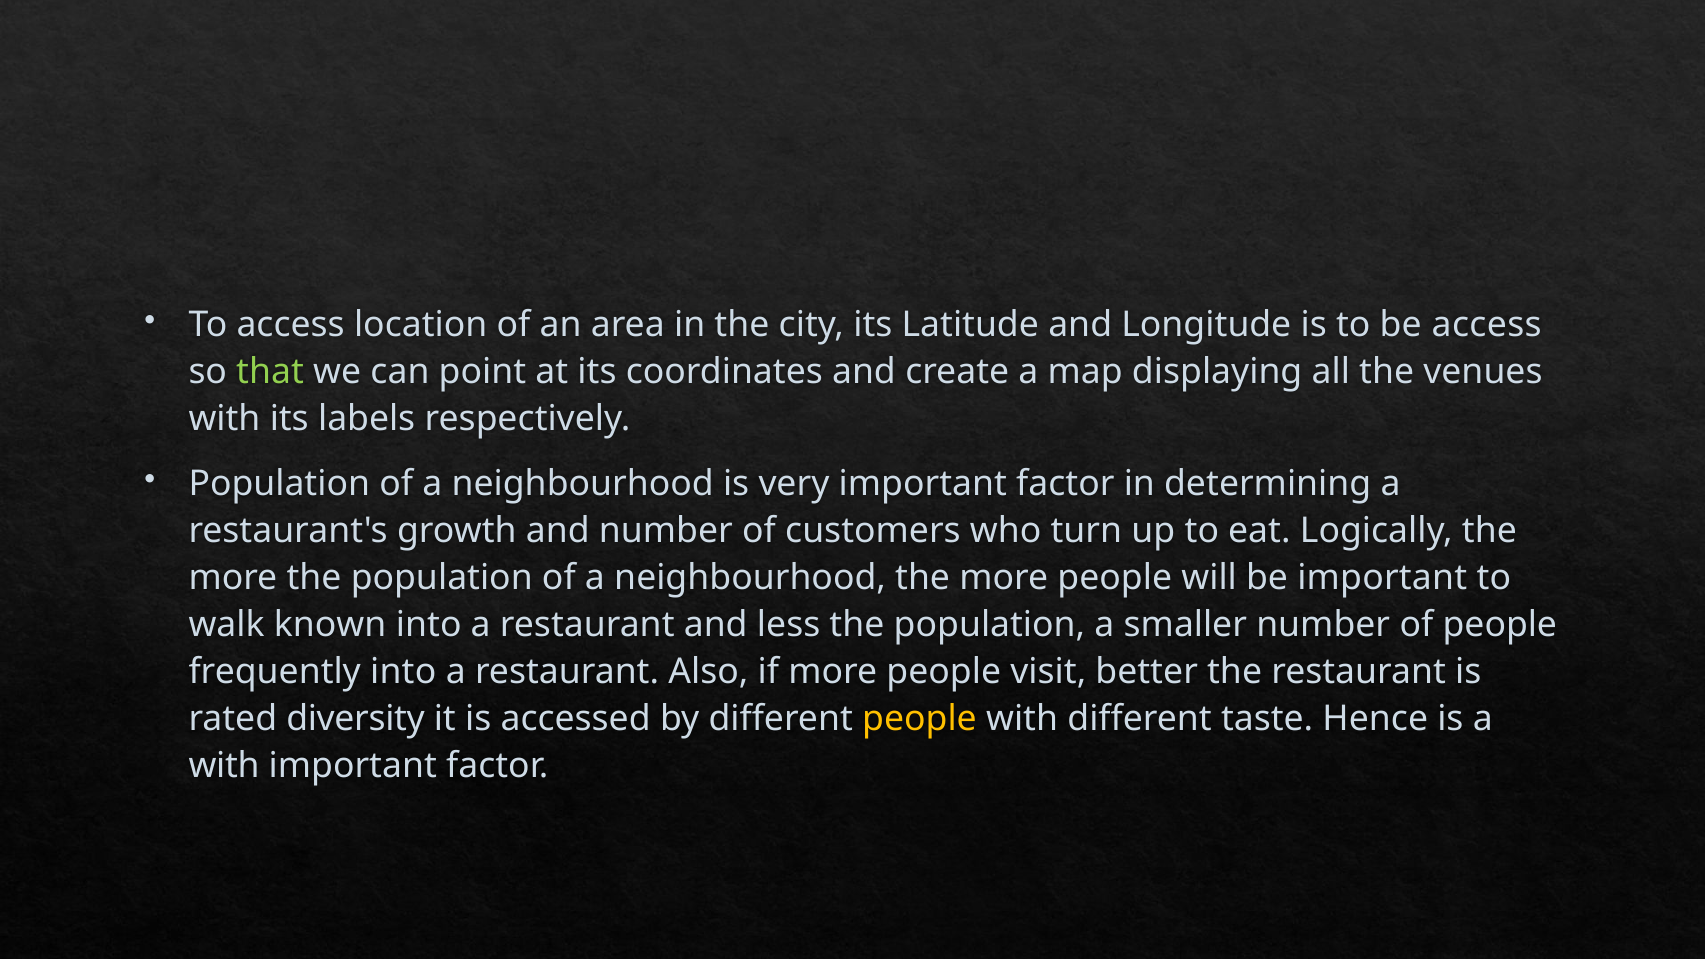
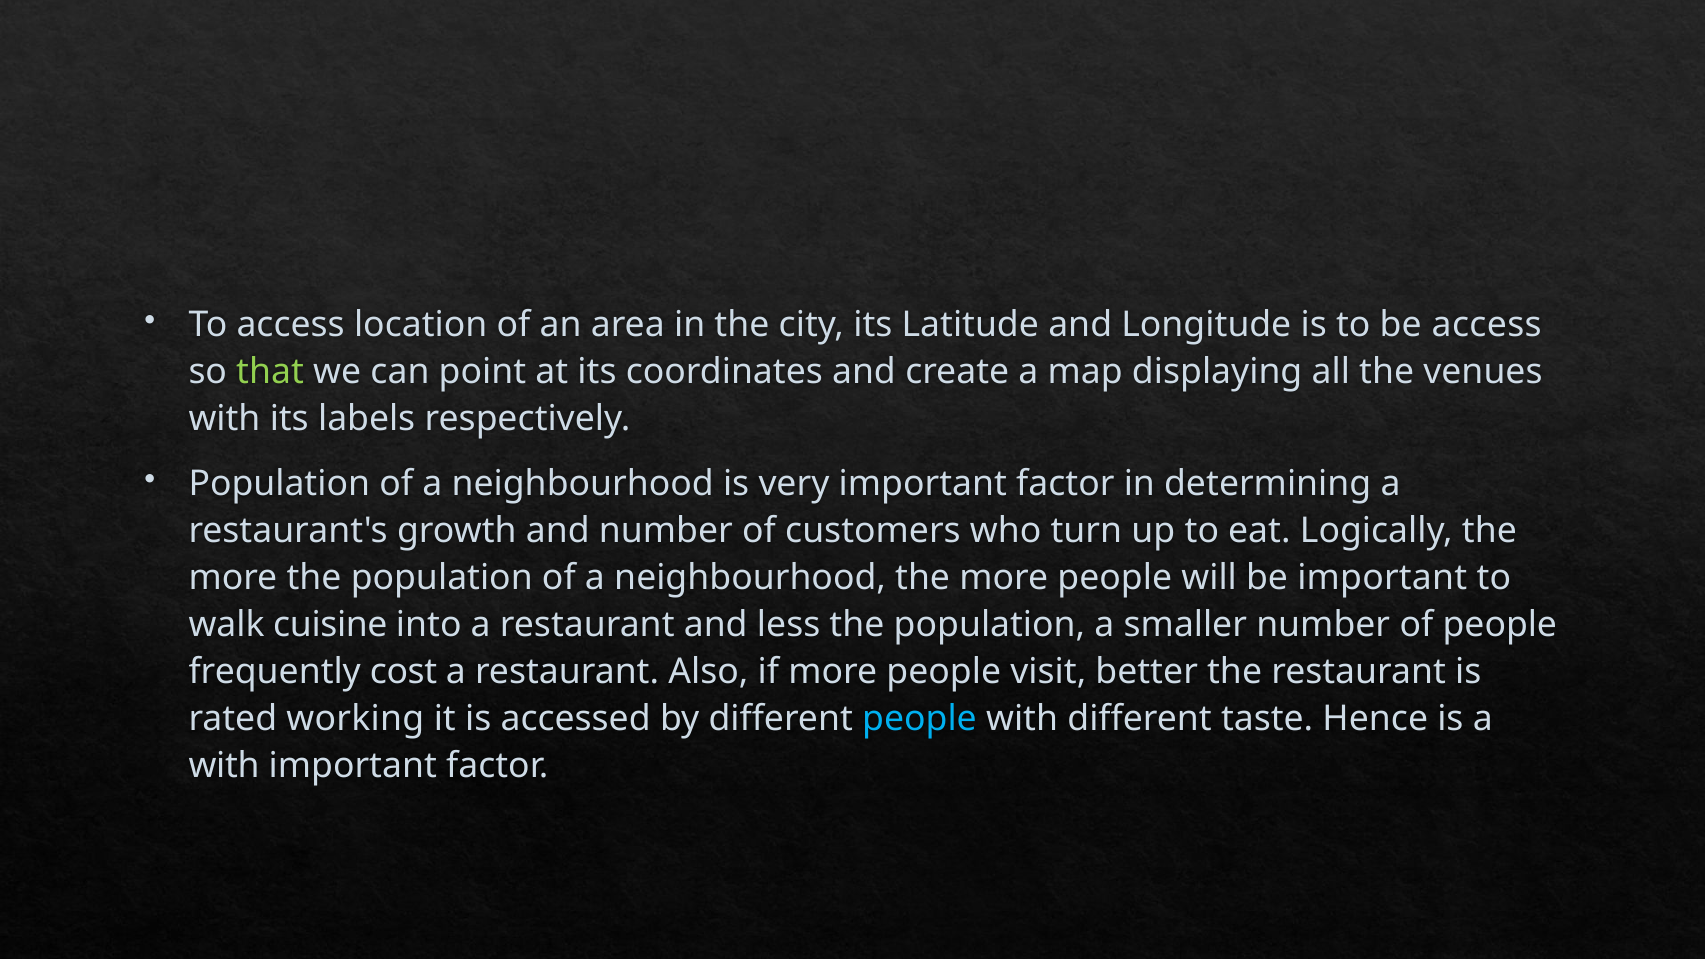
known: known -> cuisine
frequently into: into -> cost
diversity: diversity -> working
people at (919, 719) colour: yellow -> light blue
